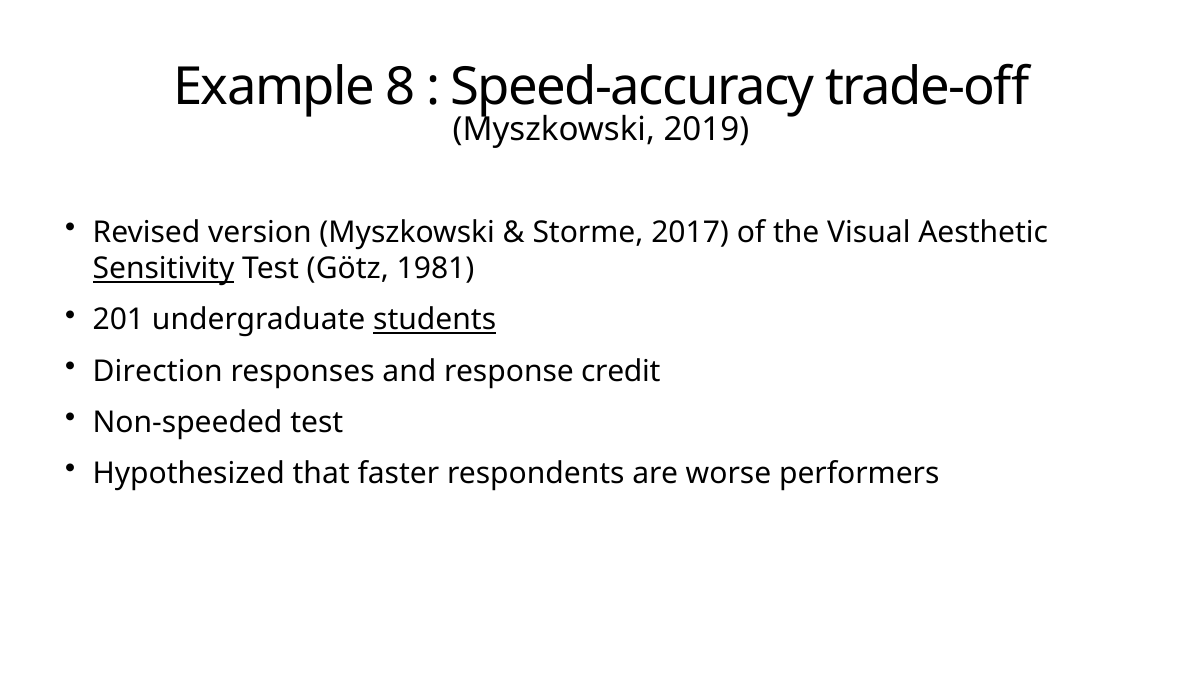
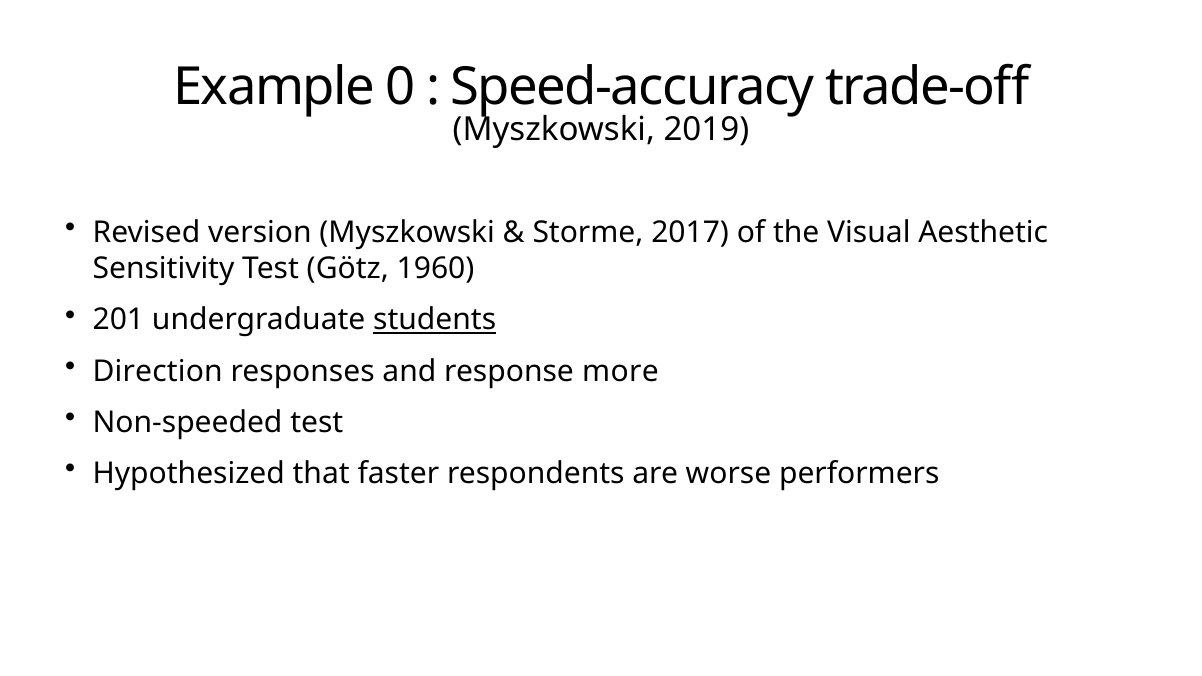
8: 8 -> 0
Sensitivity underline: present -> none
1981: 1981 -> 1960
credit: credit -> more
